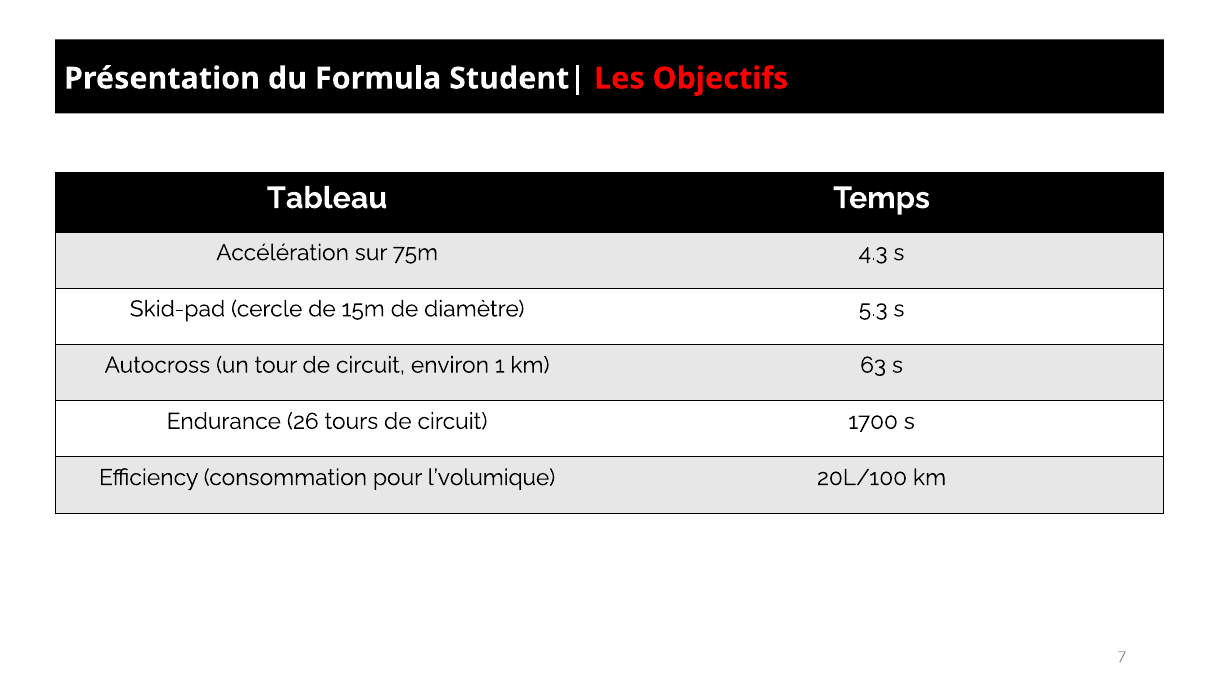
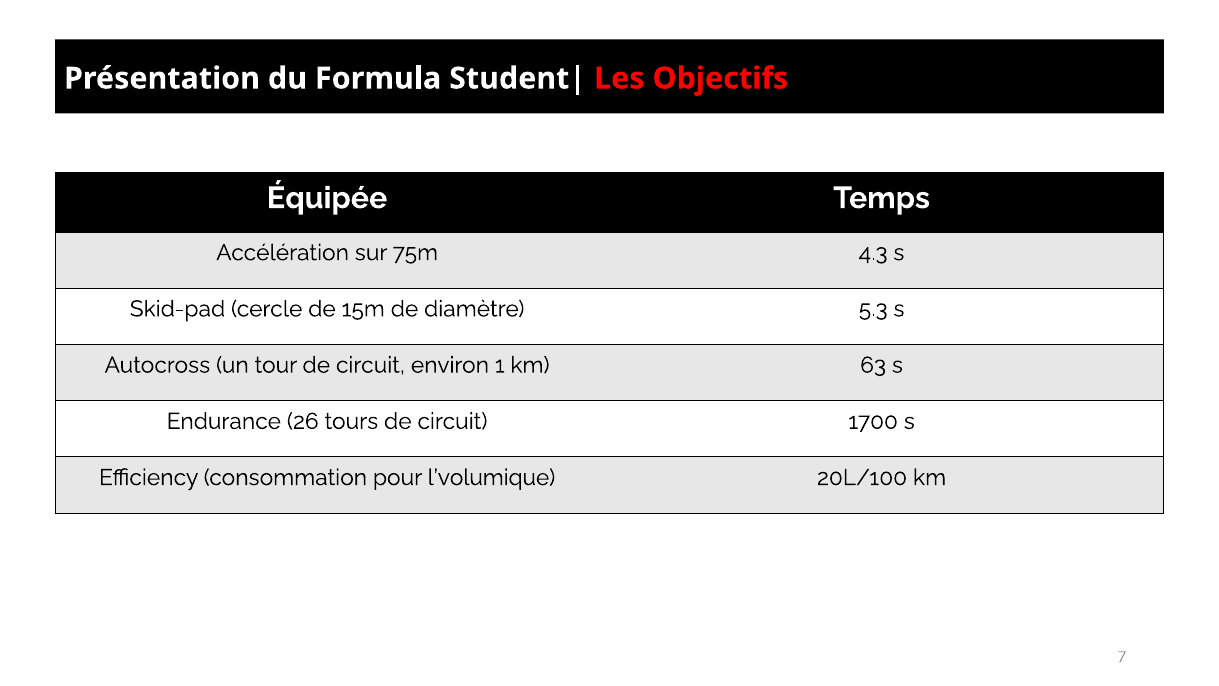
Tableau: Tableau -> Équipée
